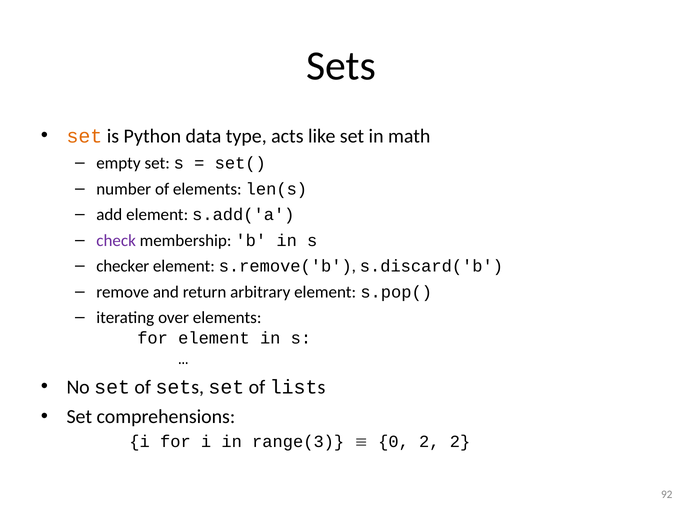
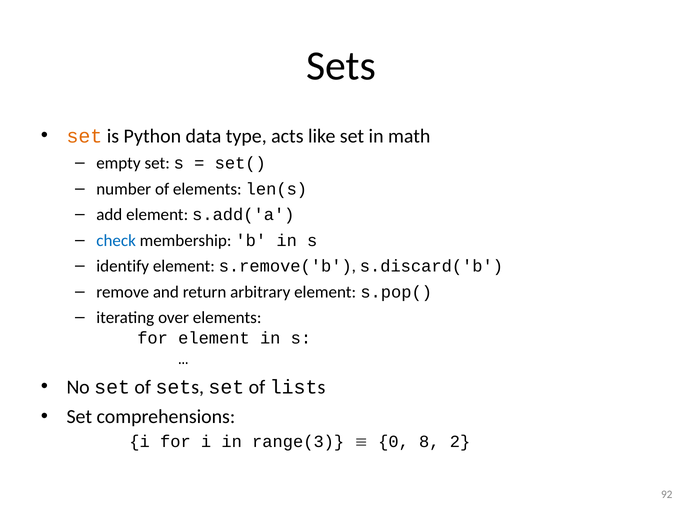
check colour: purple -> blue
checker: checker -> identify
0 2: 2 -> 8
